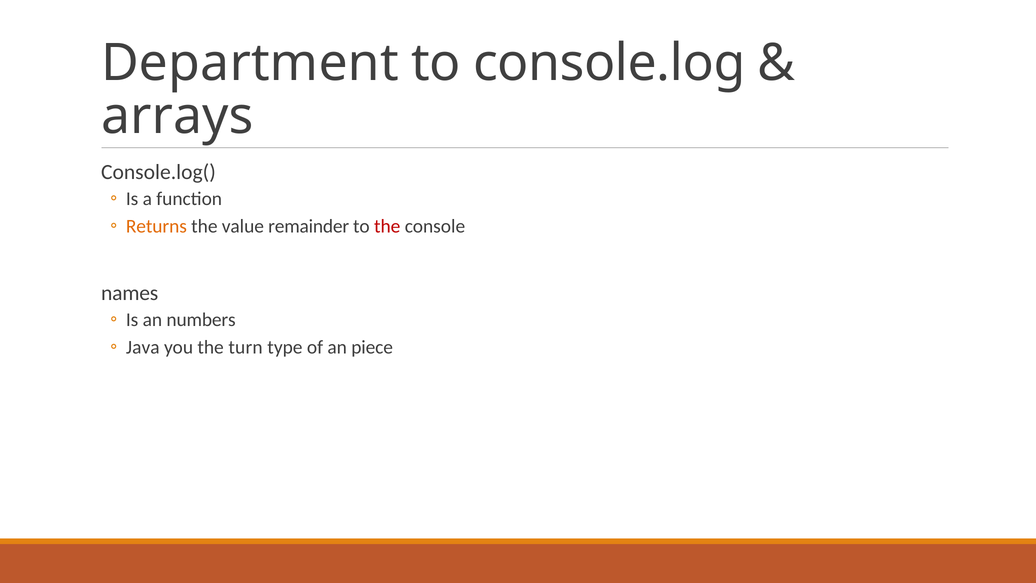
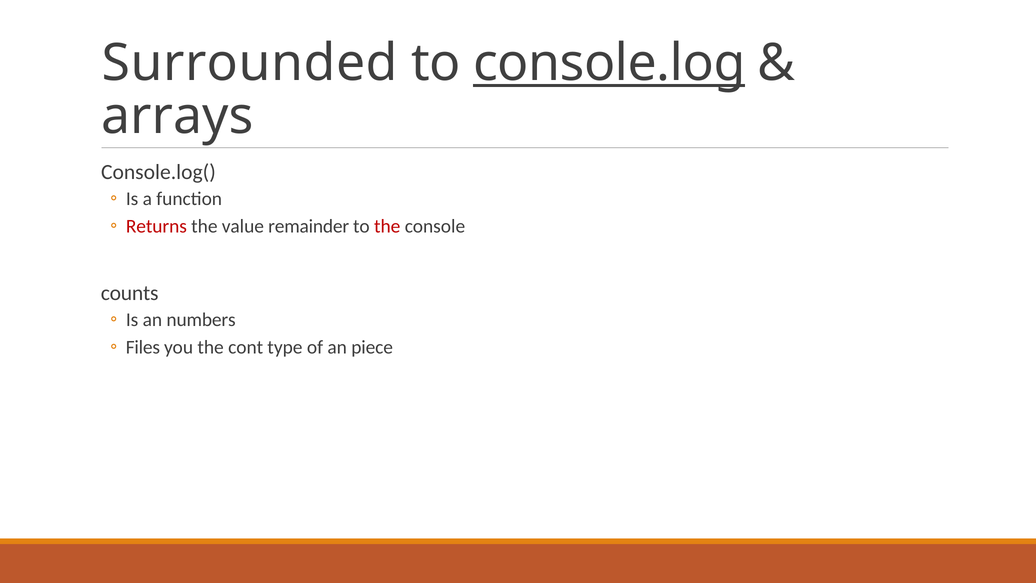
Department: Department -> Surrounded
console.log underline: none -> present
Returns colour: orange -> red
names: names -> counts
Java: Java -> Files
turn: turn -> cont
